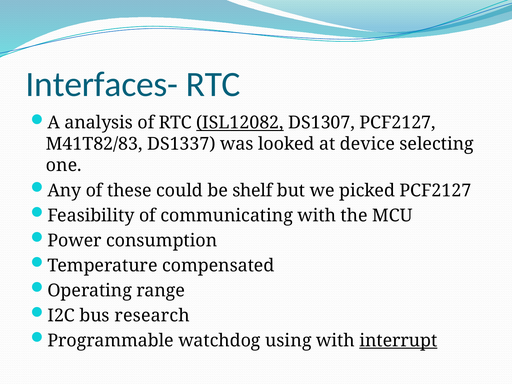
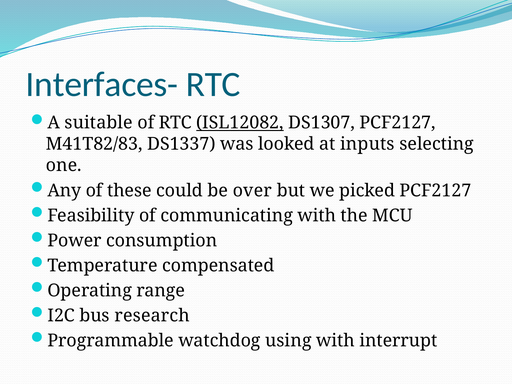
analysis: analysis -> suitable
device: device -> inputs
shelf: shelf -> over
interrupt underline: present -> none
